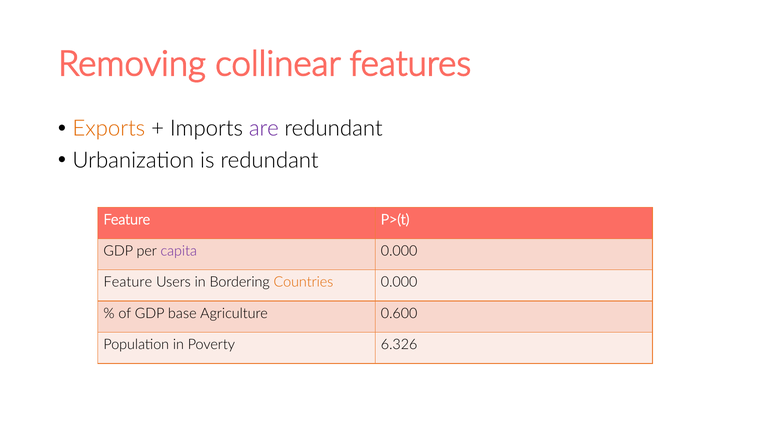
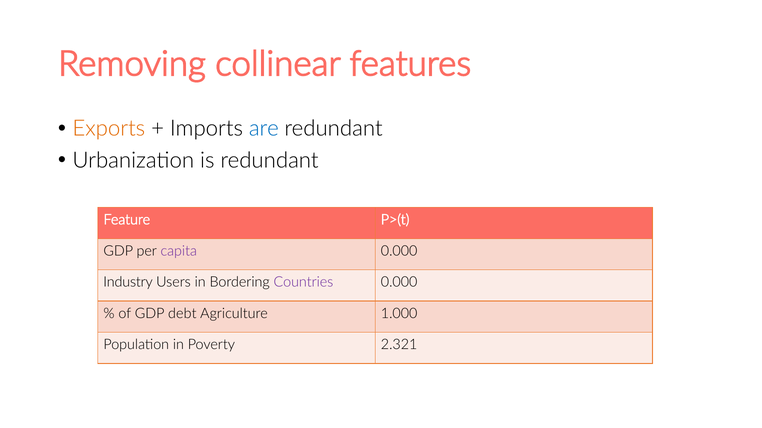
are colour: purple -> blue
Feature at (128, 282): Feature -> Industry
Countries colour: orange -> purple
base: base -> debt
0.600: 0.600 -> 1.000
6.326: 6.326 -> 2.321
